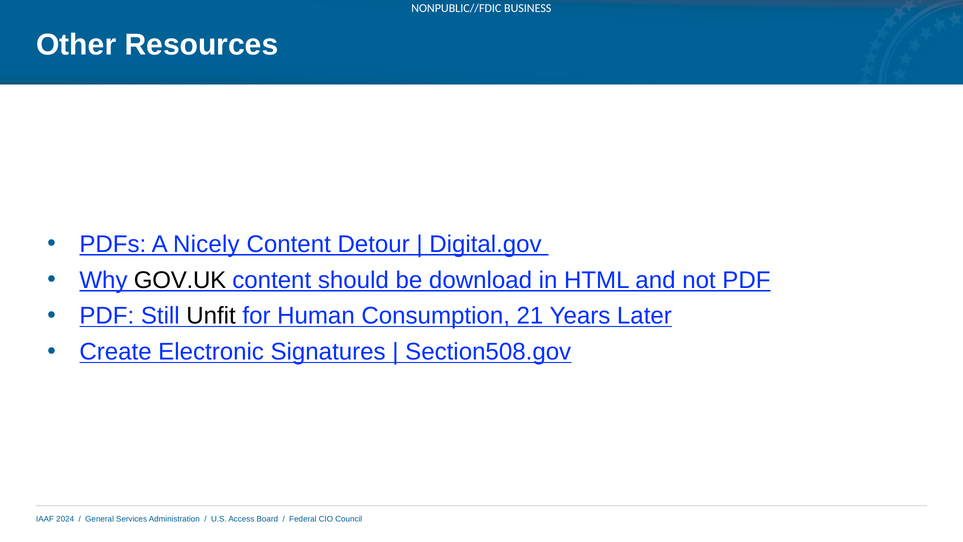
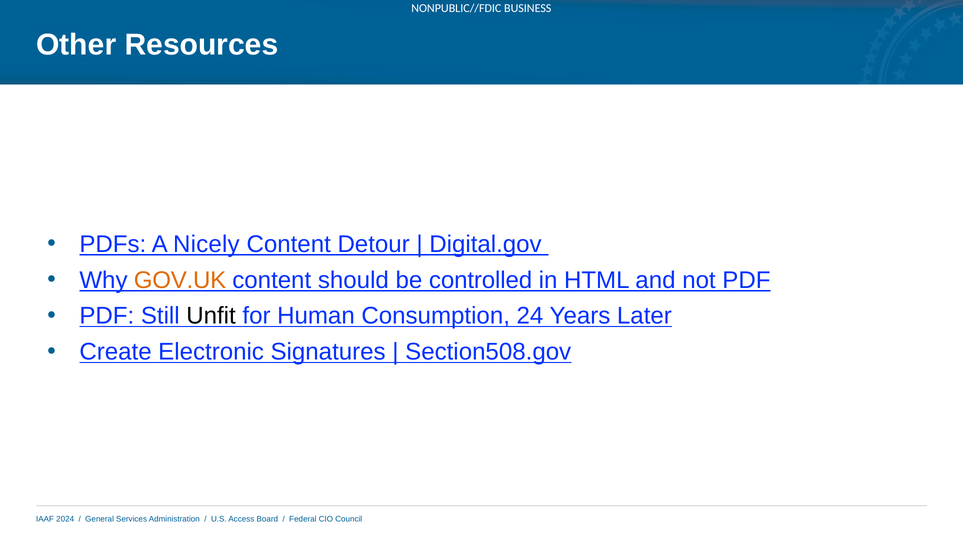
GOV.UK colour: black -> orange
download: download -> controlled
21: 21 -> 24
